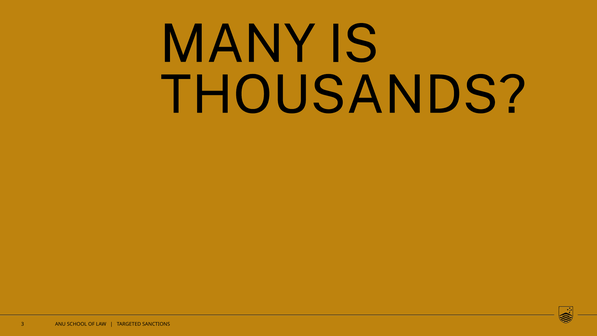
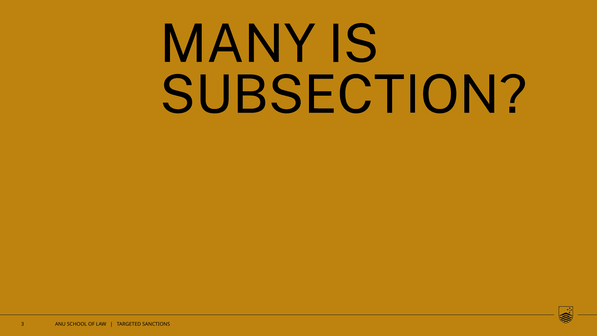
THOUSANDS: THOUSANDS -> SUBSECTION
